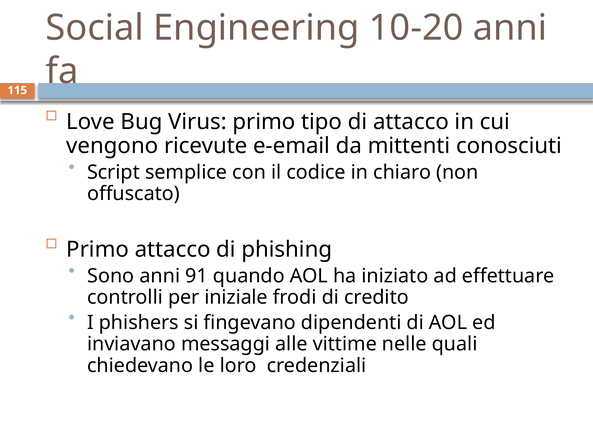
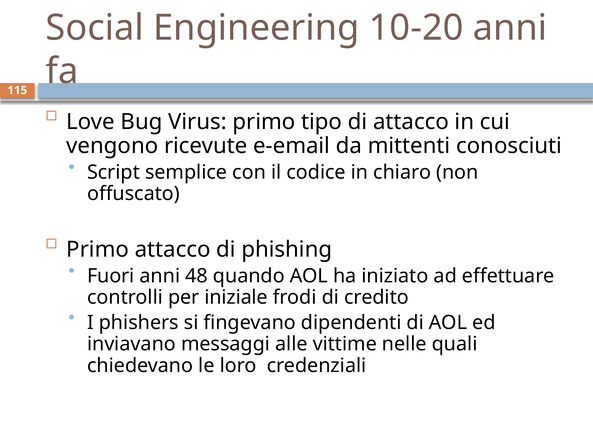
Sono: Sono -> Fuori
91: 91 -> 48
